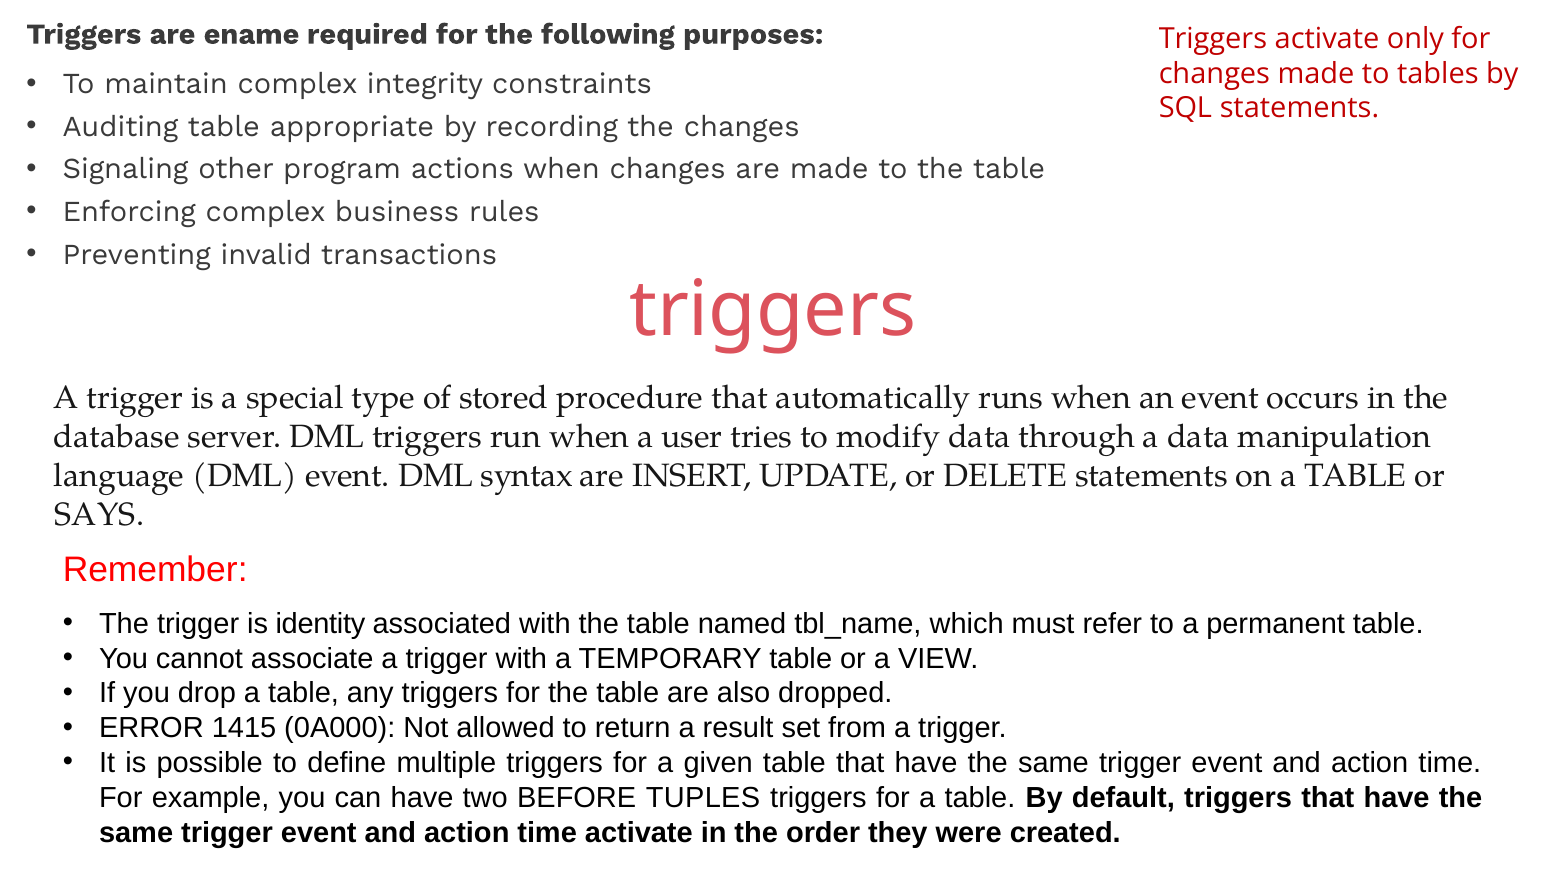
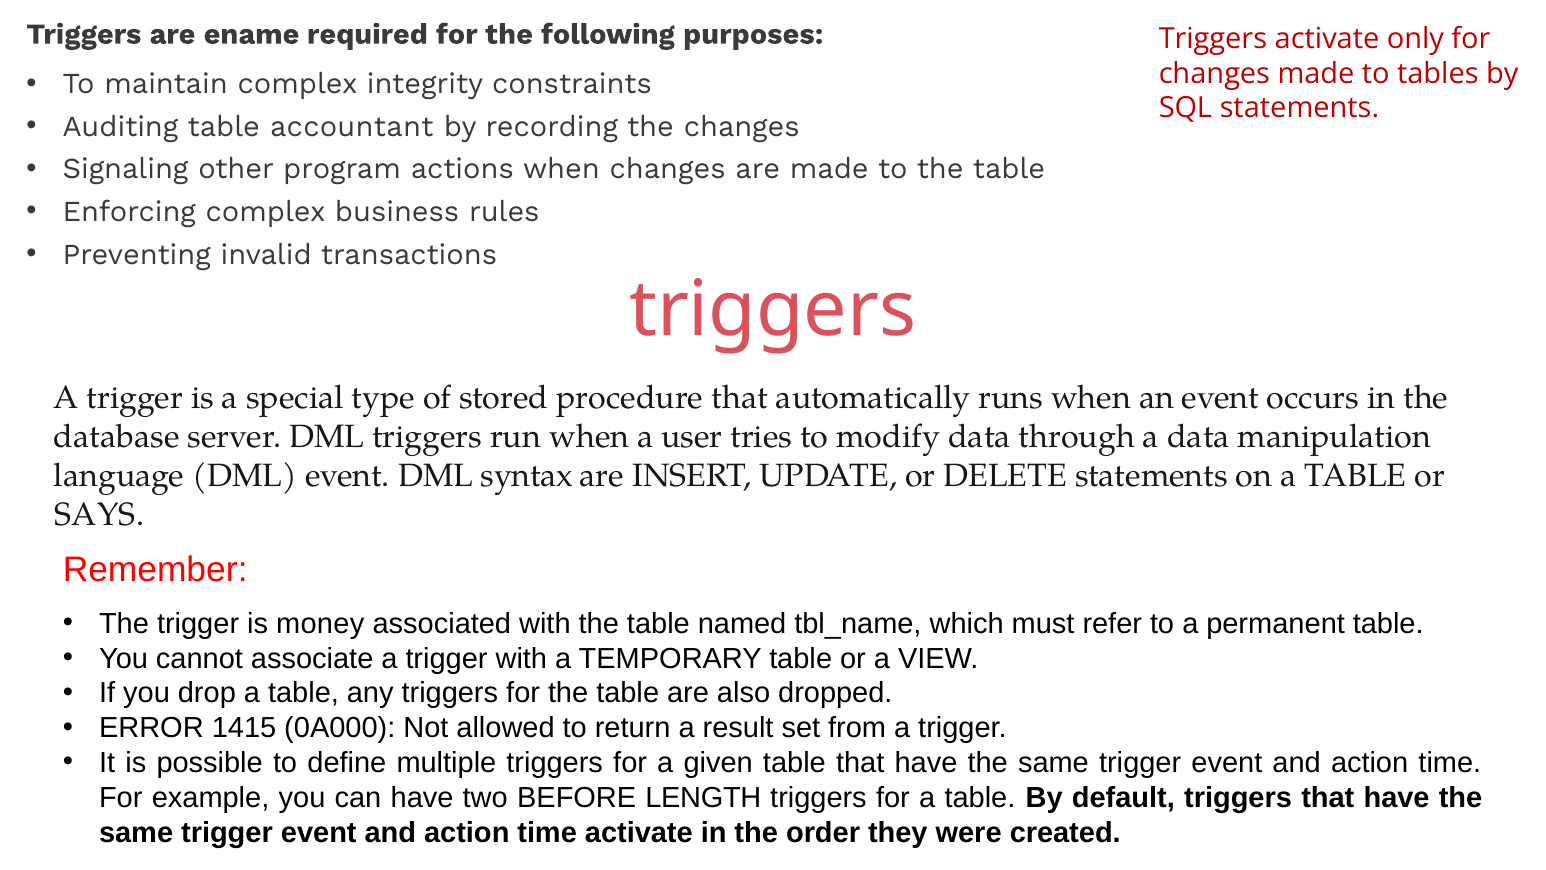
appropriate: appropriate -> accountant
identity: identity -> money
TUPLES: TUPLES -> LENGTH
